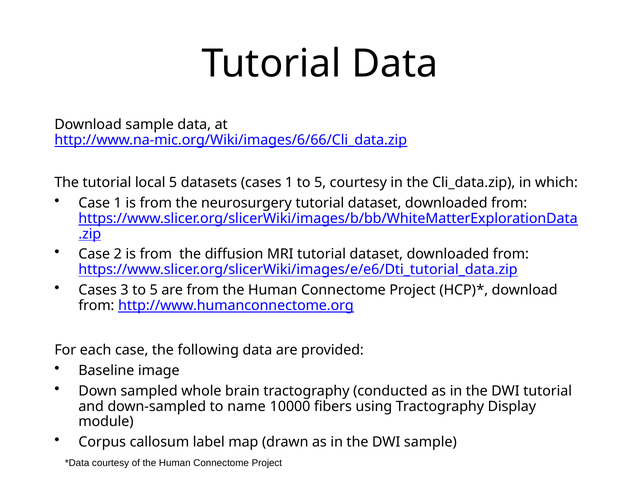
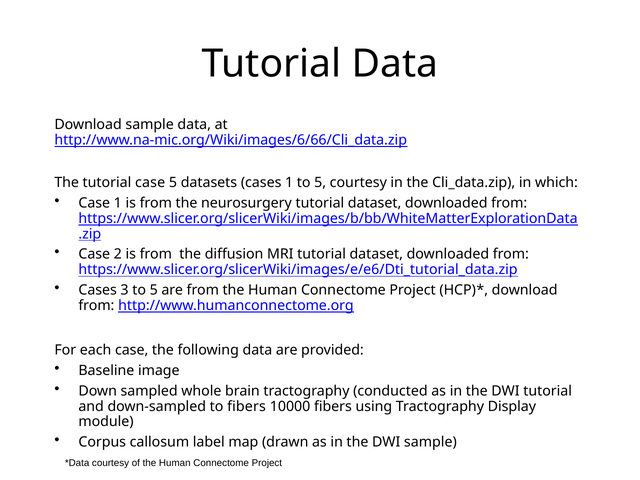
tutorial local: local -> case
to name: name -> fibers
